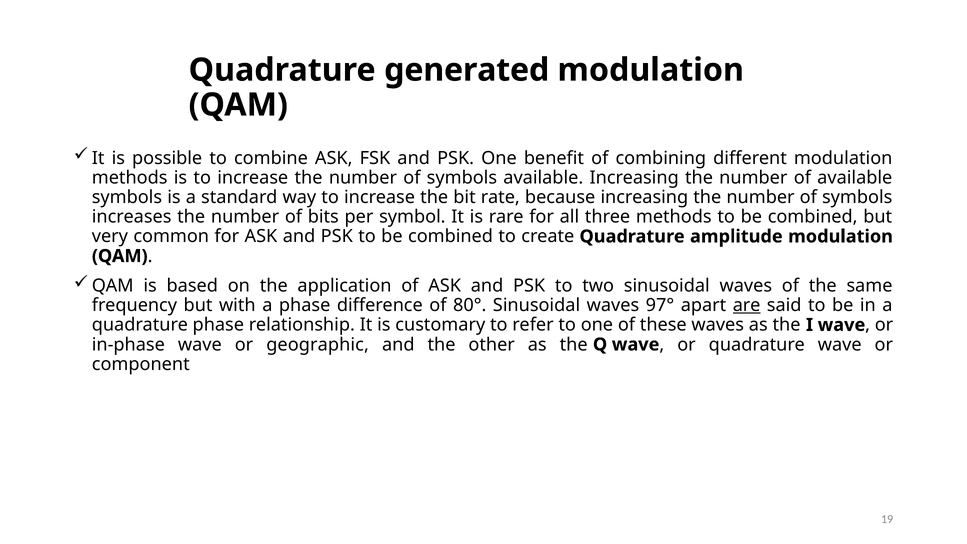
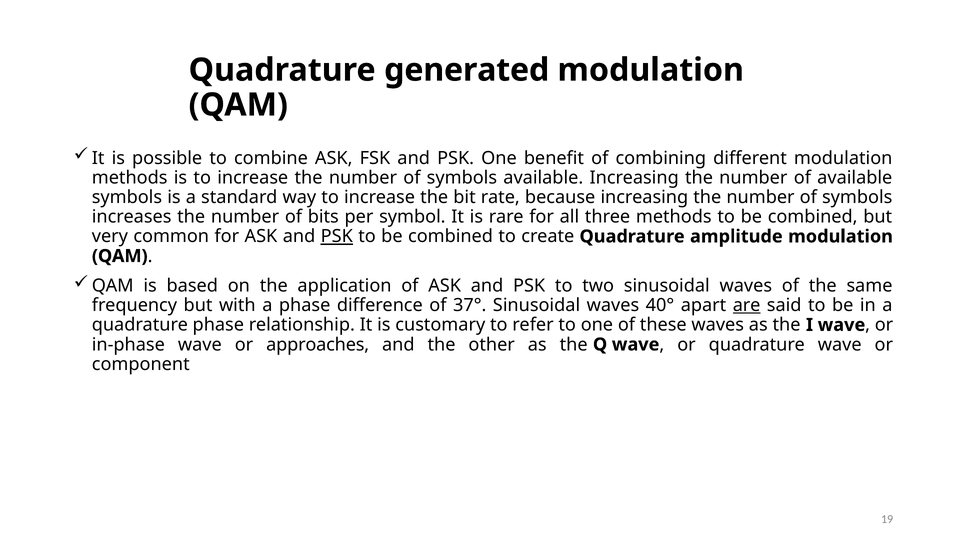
PSK at (337, 236) underline: none -> present
80°: 80° -> 37°
97°: 97° -> 40°
geographic: geographic -> approaches
